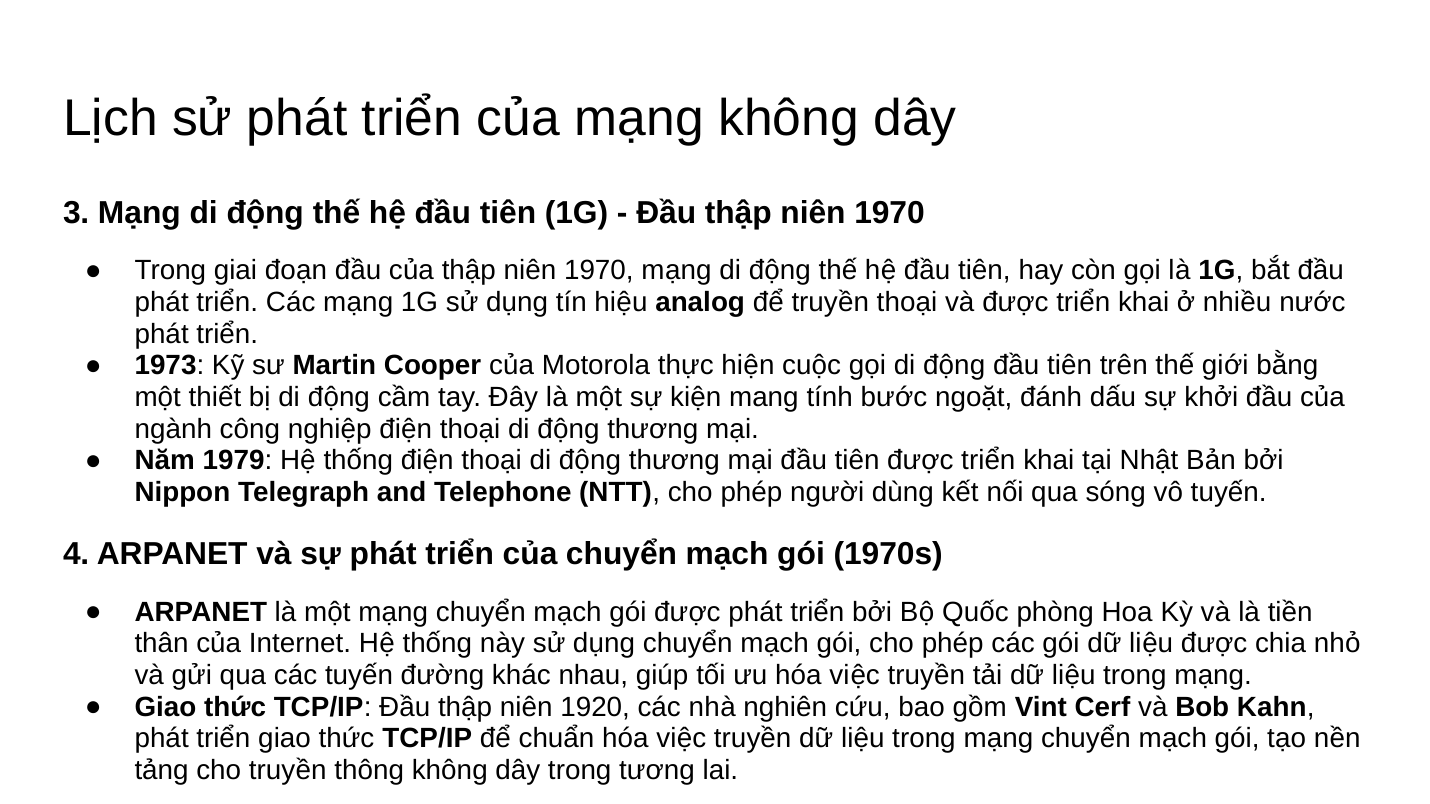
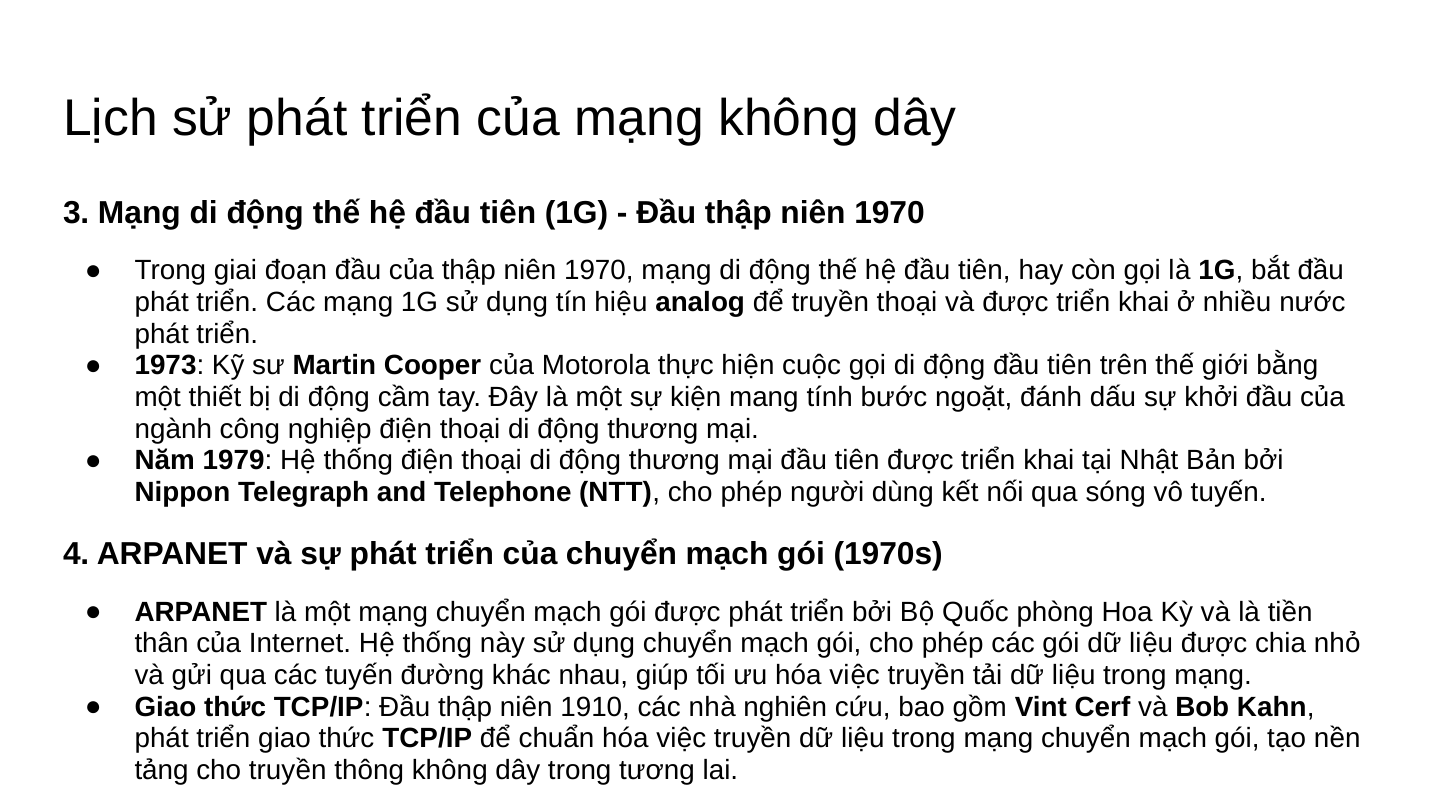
1920: 1920 -> 1910
